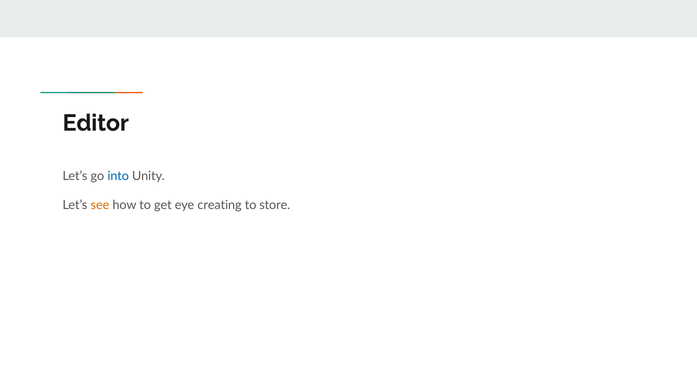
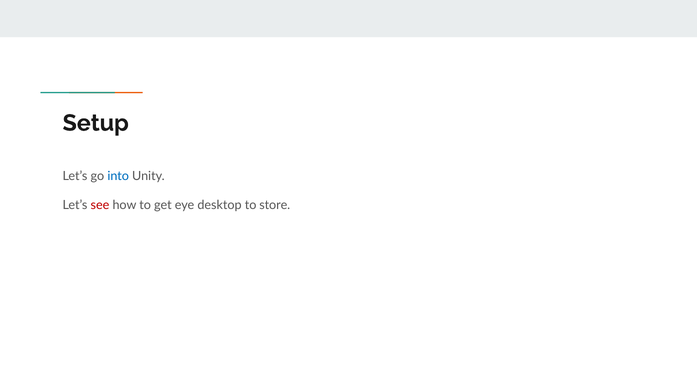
Editor: Editor -> Setup
see colour: orange -> red
creating: creating -> desktop
